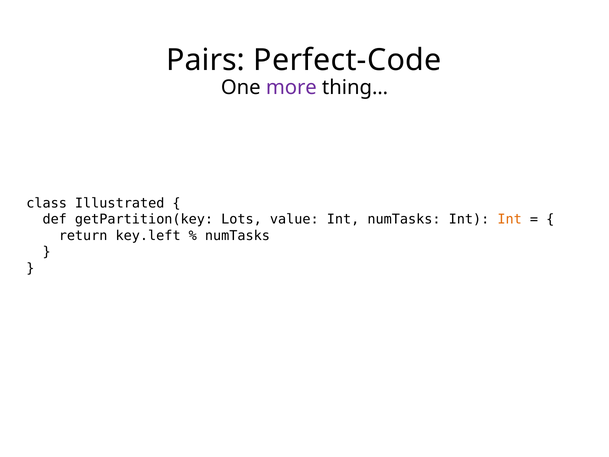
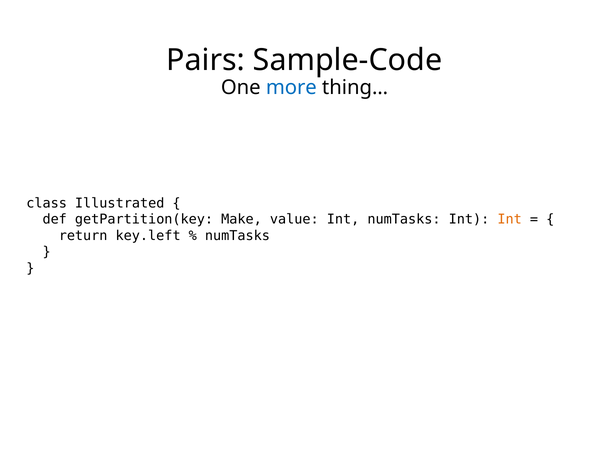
Perfect-Code: Perfect-Code -> Sample-Code
more colour: purple -> blue
Lots: Lots -> Make
